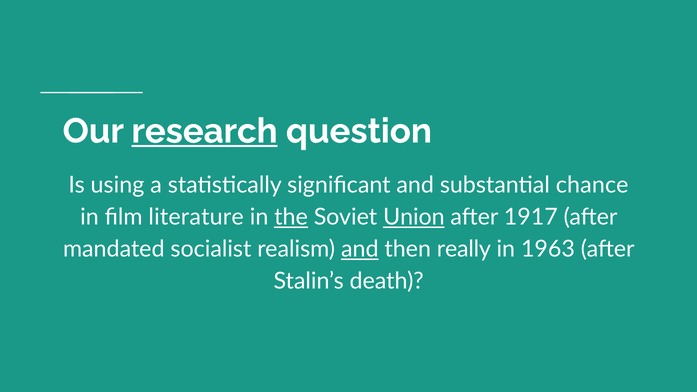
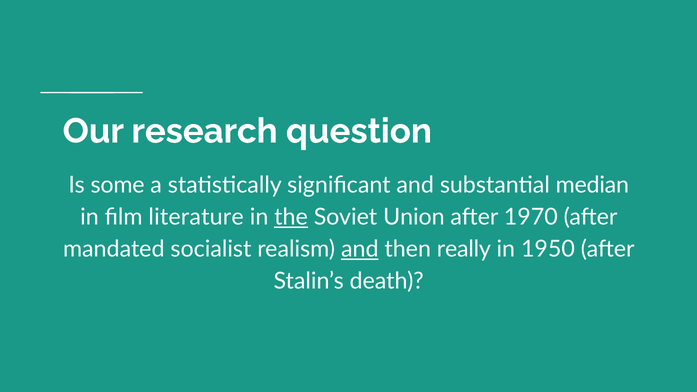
research underline: present -> none
using: using -> some
chance: chance -> median
Union underline: present -> none
1917: 1917 -> 1970
1963: 1963 -> 1950
